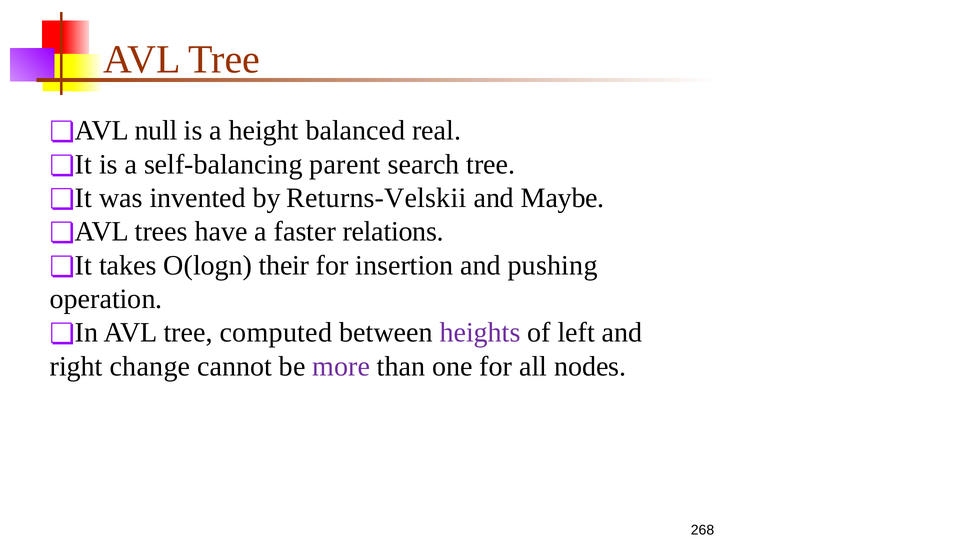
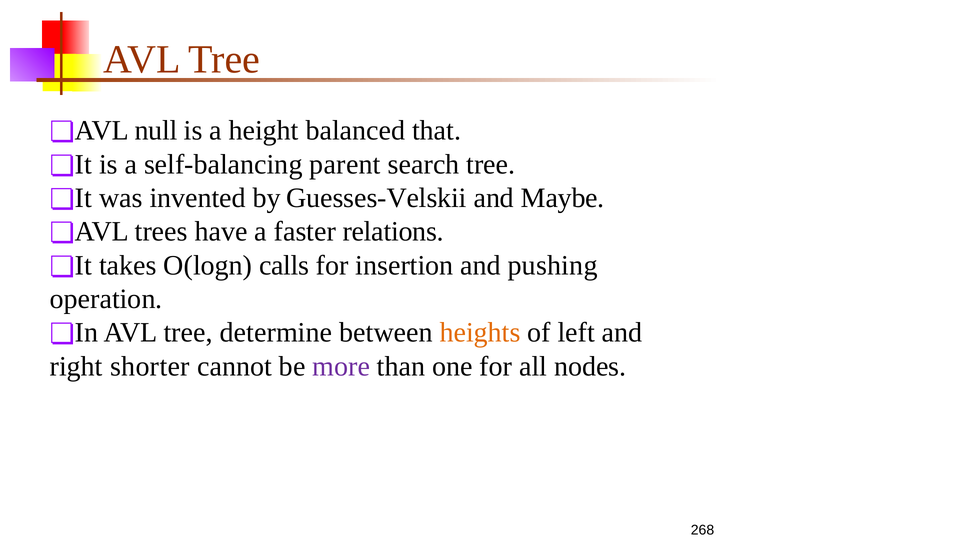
real: real -> that
Returns-Velskii: Returns-Velskii -> Guesses-Velskii
their: their -> calls
computed: computed -> determine
heights colour: purple -> orange
change: change -> shorter
